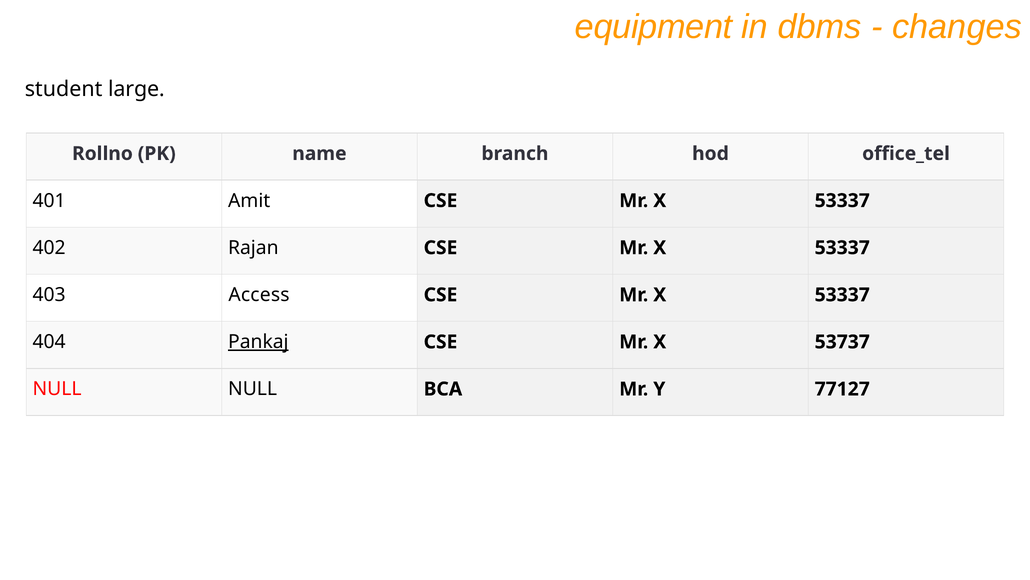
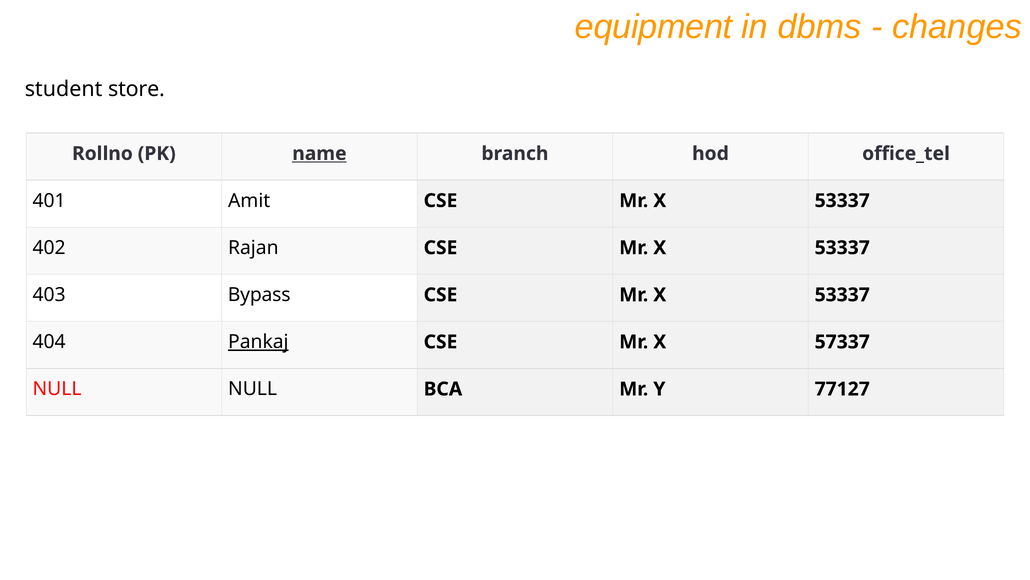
large: large -> store
name underline: none -> present
Access: Access -> Bypass
53737: 53737 -> 57337
